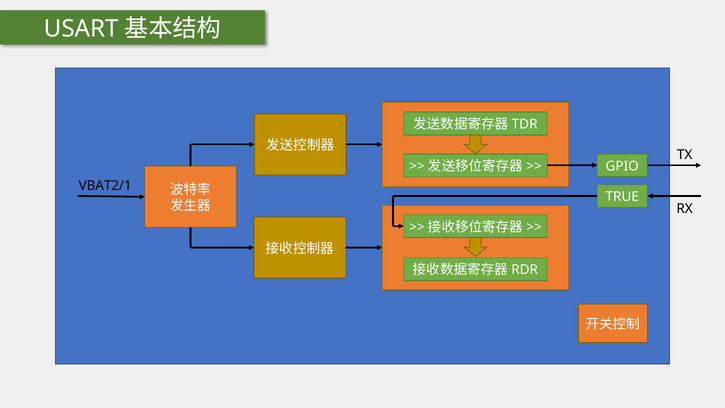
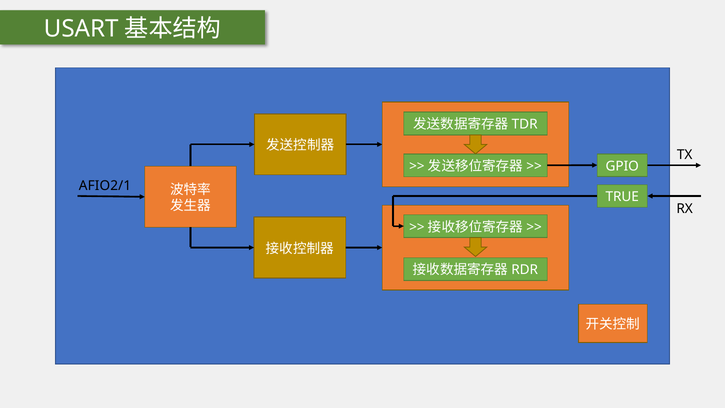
VBAT2/1: VBAT2/1 -> AFIO2/1
